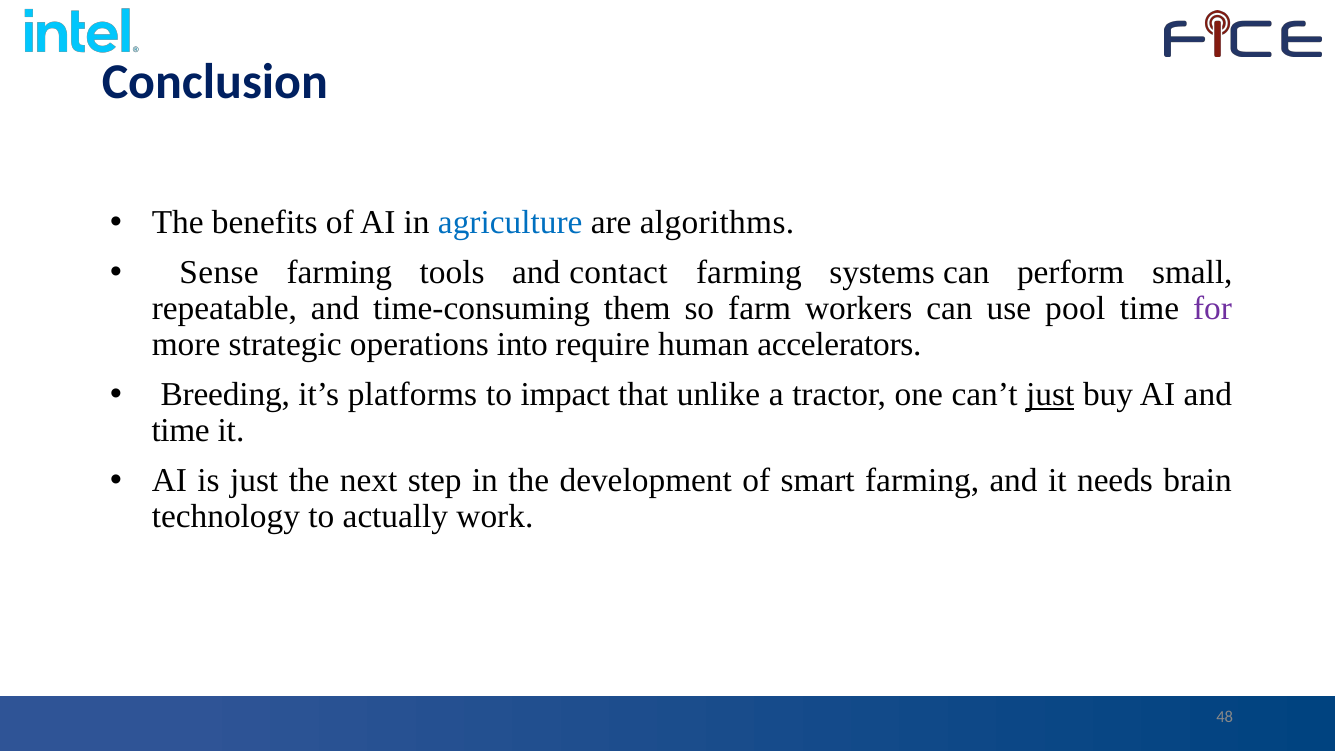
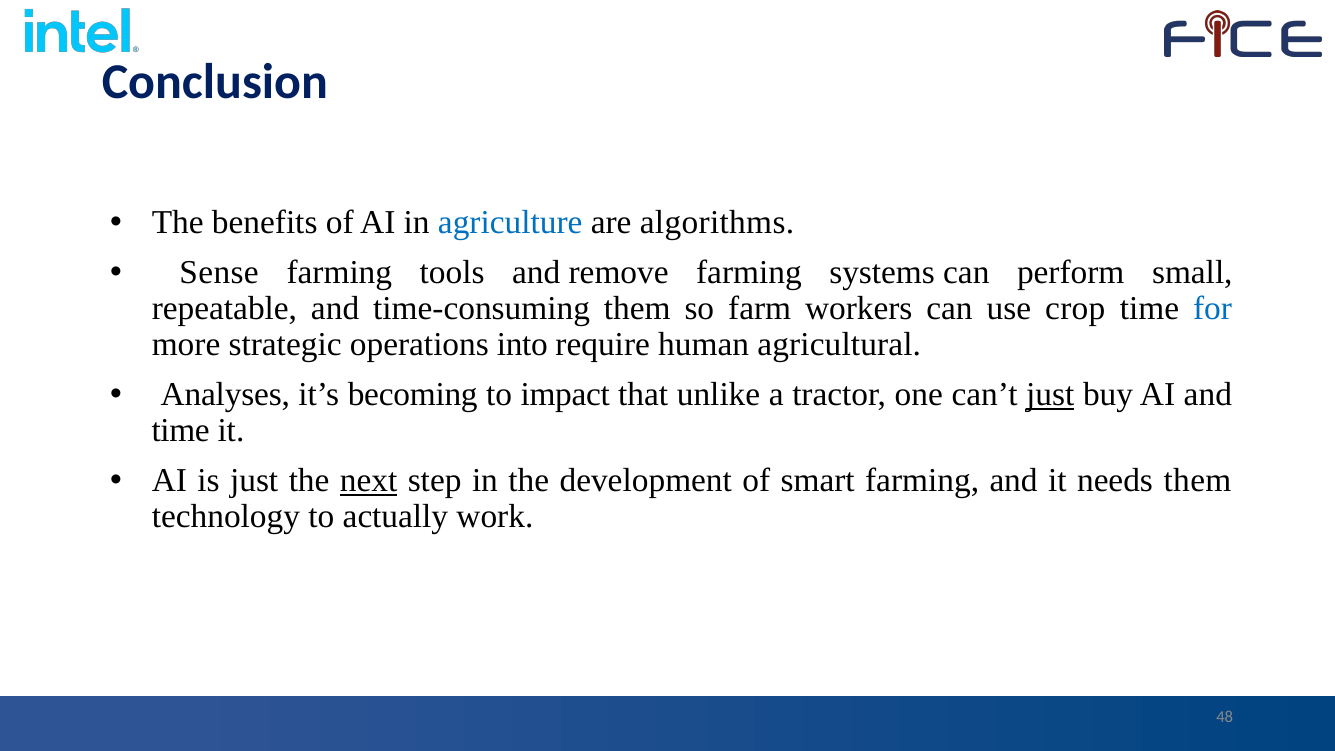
contact: contact -> remove
pool: pool -> crop
for colour: purple -> blue
accelerators: accelerators -> agricultural
Breeding: Breeding -> Analyses
platforms: platforms -> becoming
next underline: none -> present
needs brain: brain -> them
